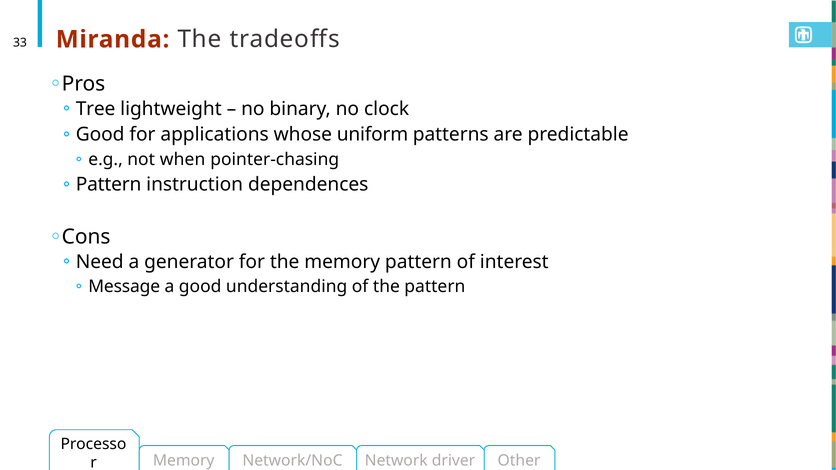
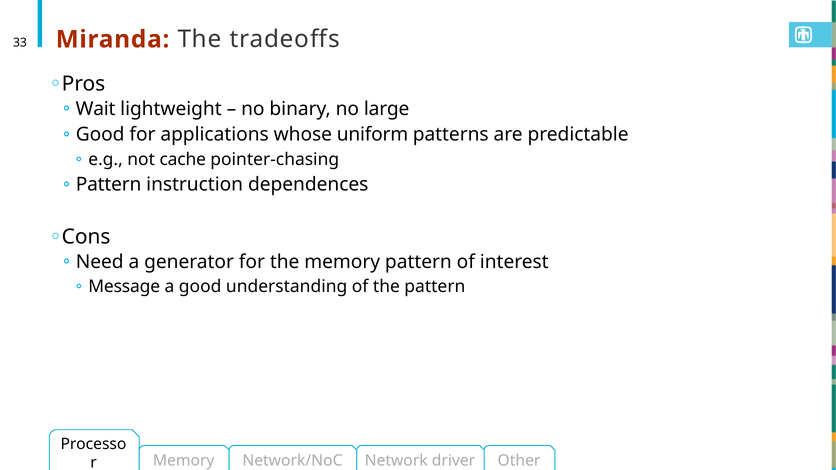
Tree: Tree -> Wait
clock: clock -> large
when: when -> cache
